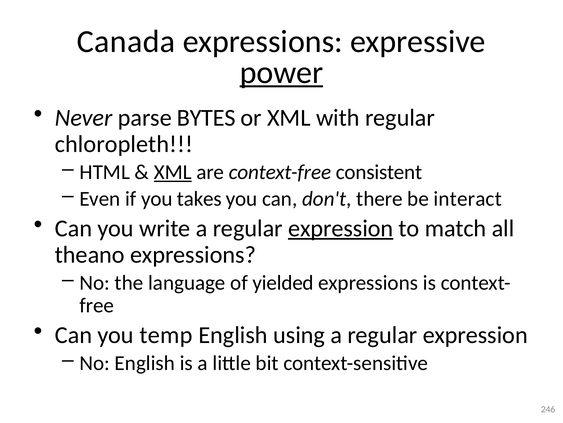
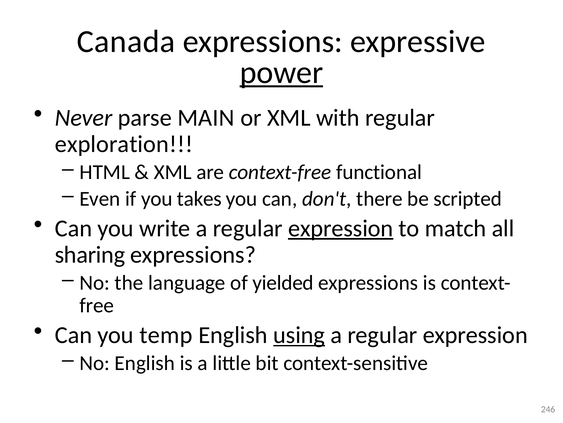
BYTES: BYTES -> MAIN
chloropleth: chloropleth -> exploration
XML at (173, 172) underline: present -> none
consistent: consistent -> functional
interact: interact -> scripted
theano: theano -> sharing
using underline: none -> present
